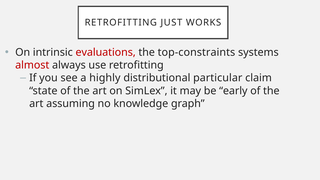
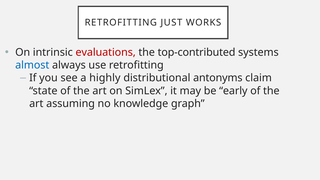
top-constraints: top-constraints -> top-contributed
almost colour: red -> blue
particular: particular -> antonyms
